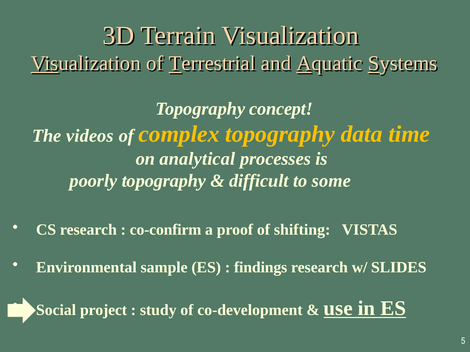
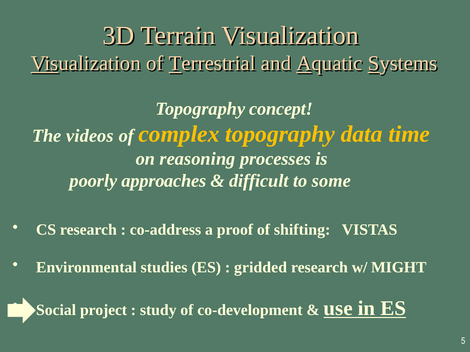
analytical: analytical -> reasoning
poorly topography: topography -> approaches
co-confirm: co-confirm -> co-address
sample: sample -> studies
findings: findings -> gridded
SLIDES: SLIDES -> MIGHT
